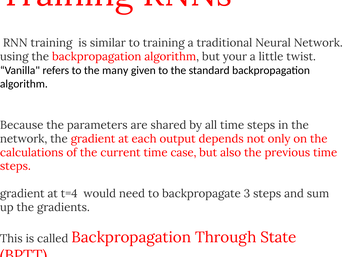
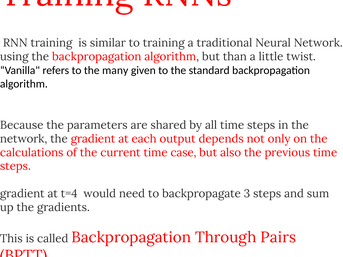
your: your -> than
State: State -> Pairs
